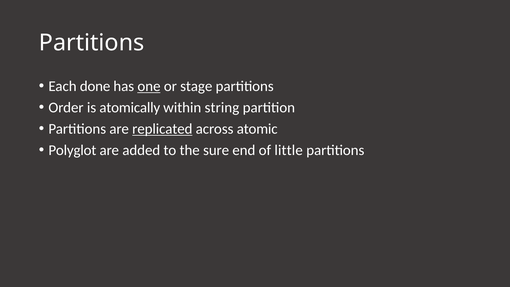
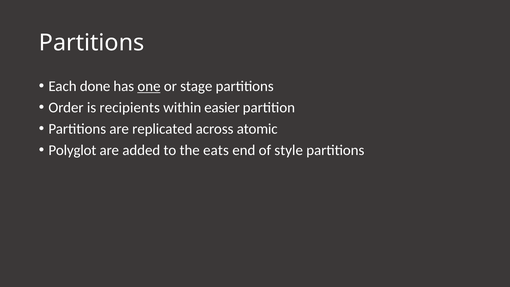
atomically: atomically -> recipients
string: string -> easier
replicated underline: present -> none
sure: sure -> eats
little: little -> style
